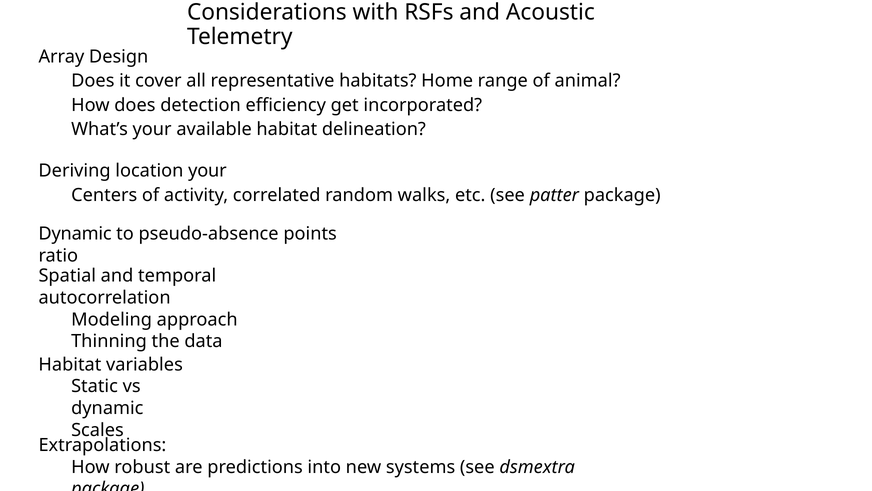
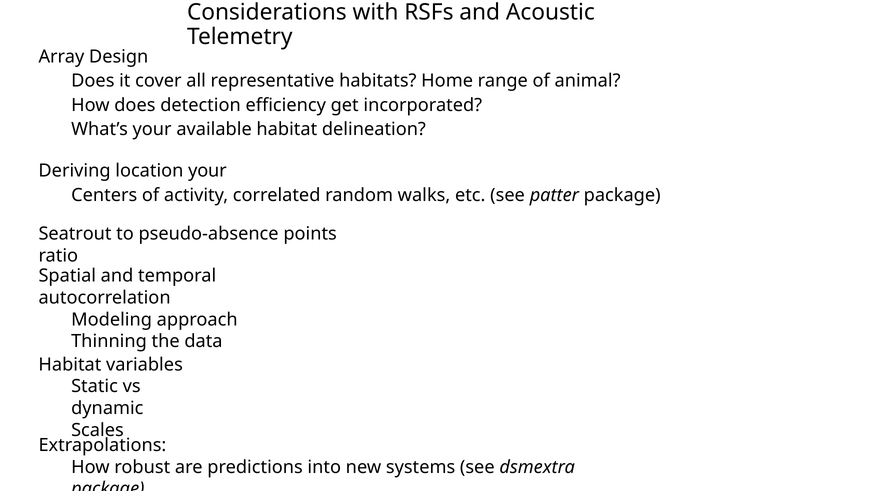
Dynamic at (75, 234): Dynamic -> Seatrout
